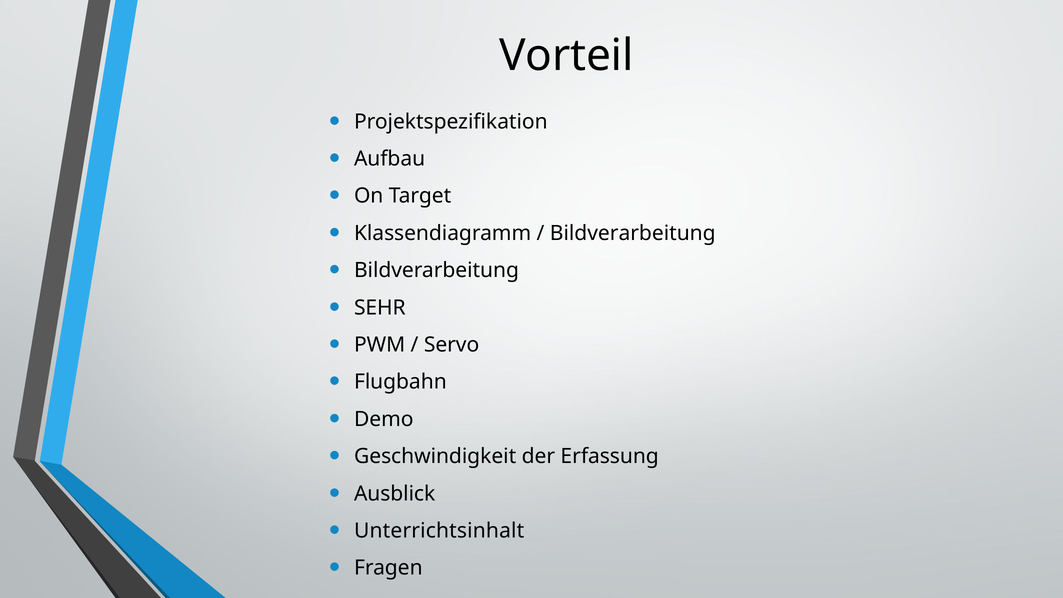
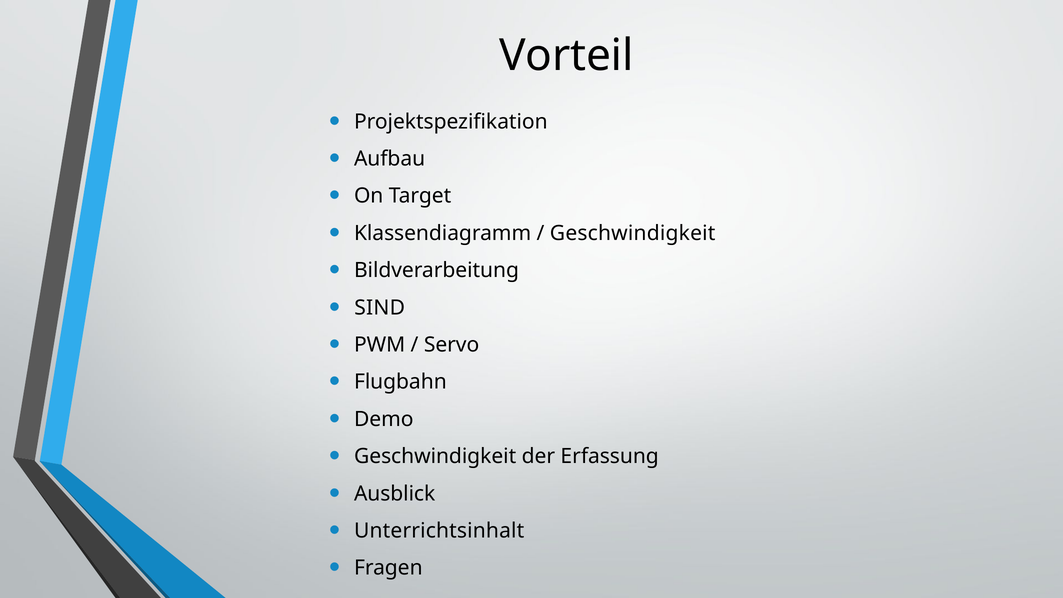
Bildverarbeitung at (633, 233): Bildverarbeitung -> Geschwindigkeit
SEHR: SEHR -> SIND
